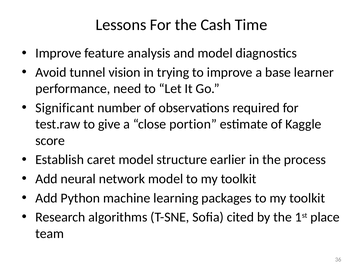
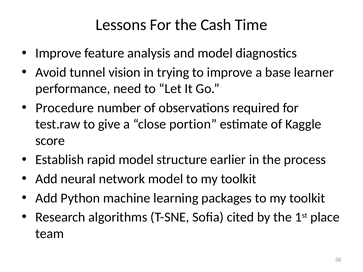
Significant: Significant -> Procedure
caret: caret -> rapid
